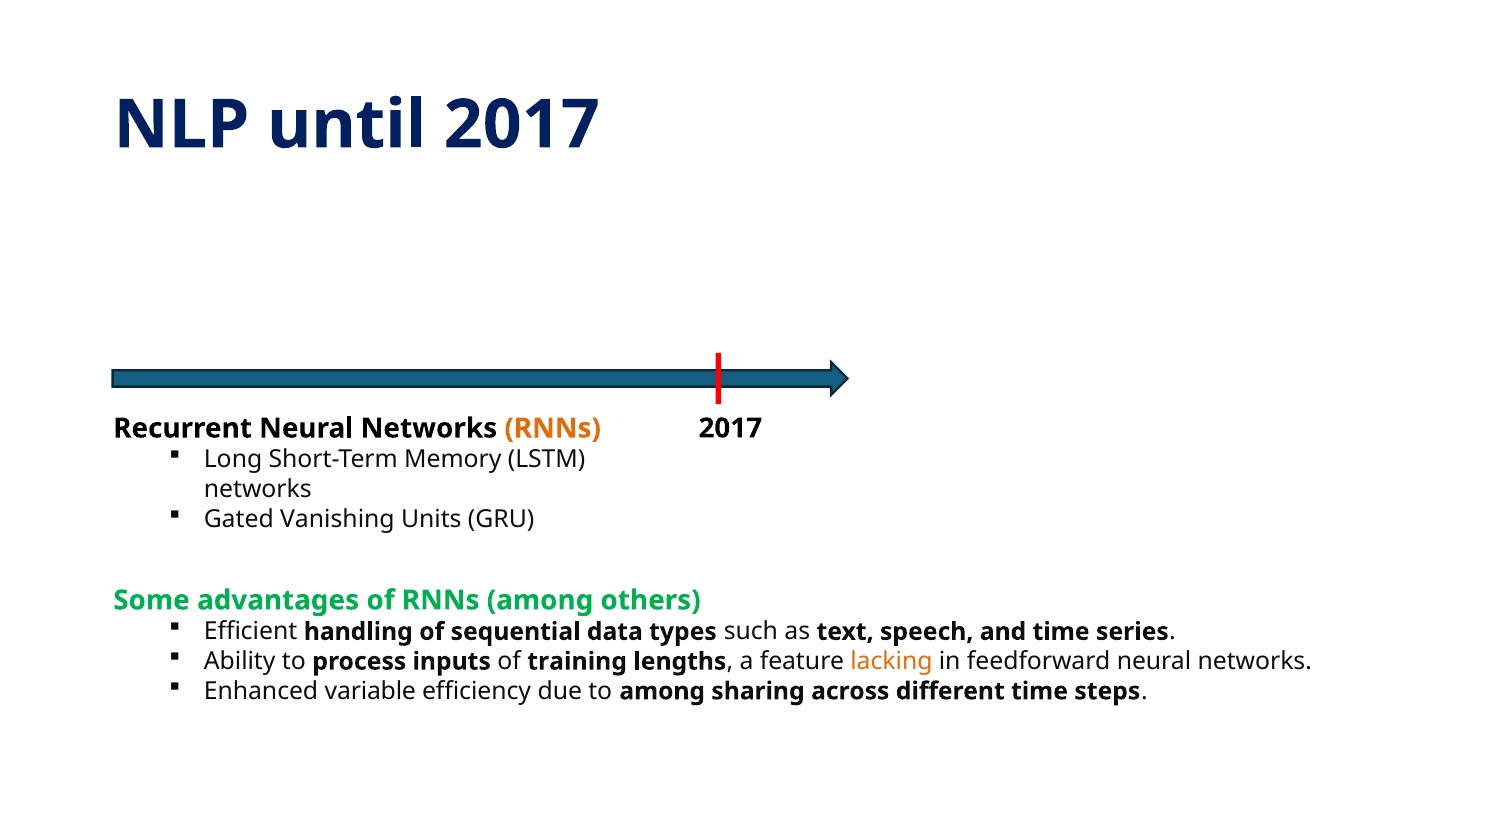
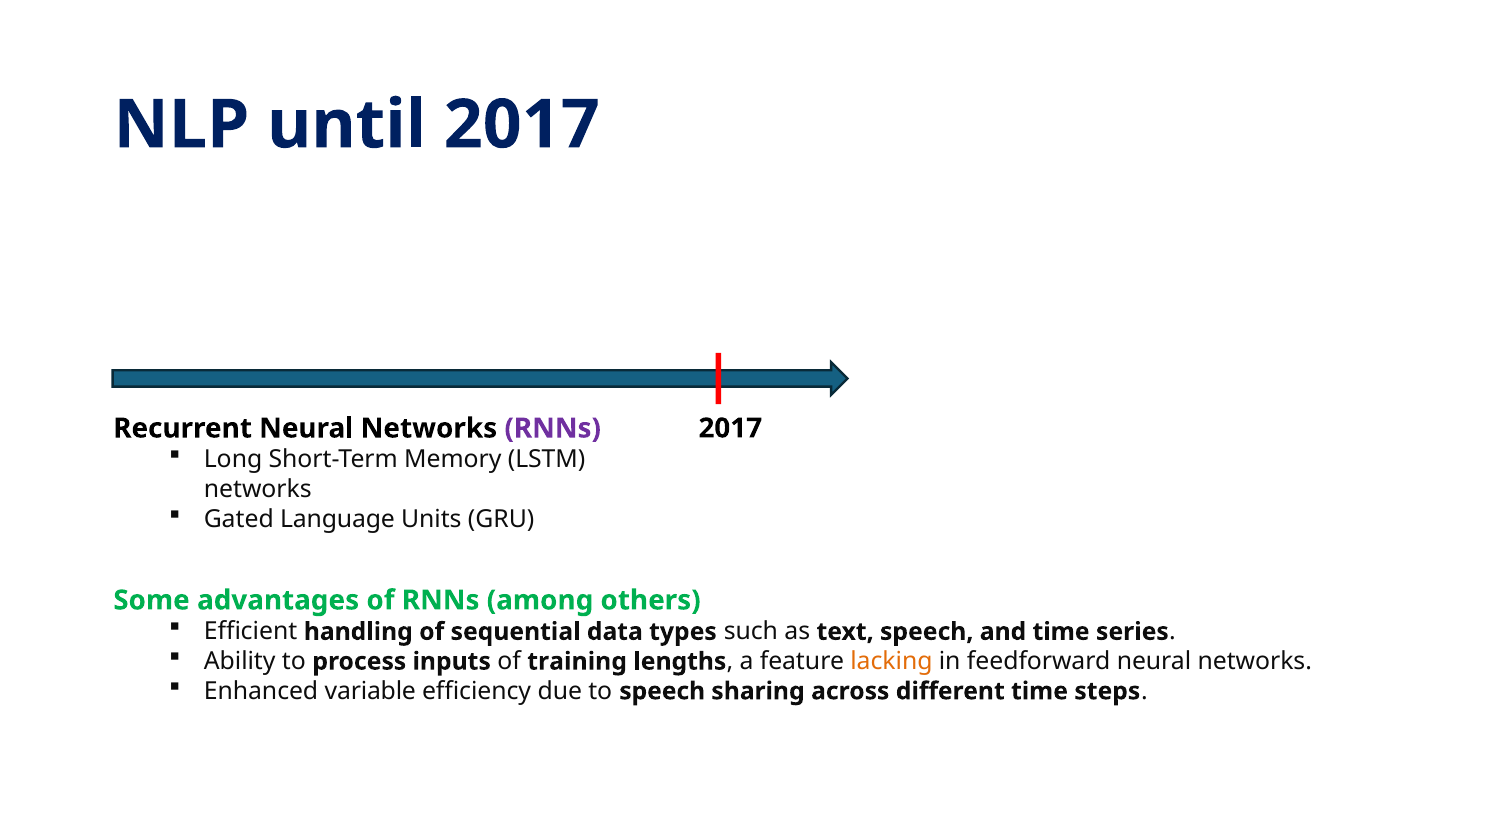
RNNs at (553, 428) colour: orange -> purple
Vanishing: Vanishing -> Language
to among: among -> speech
